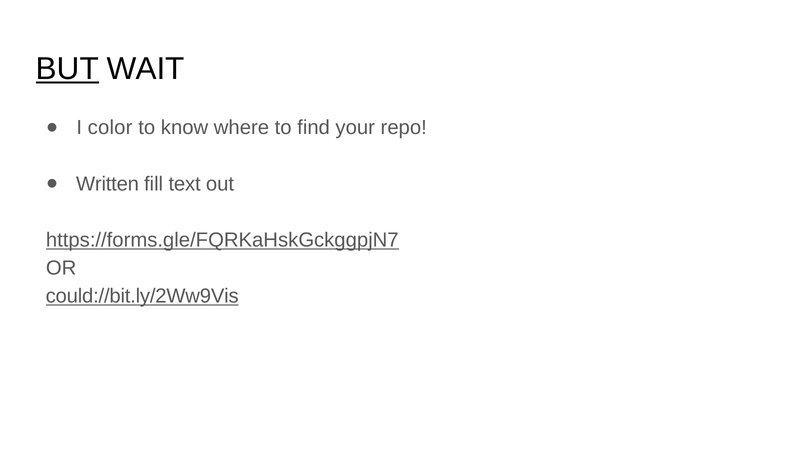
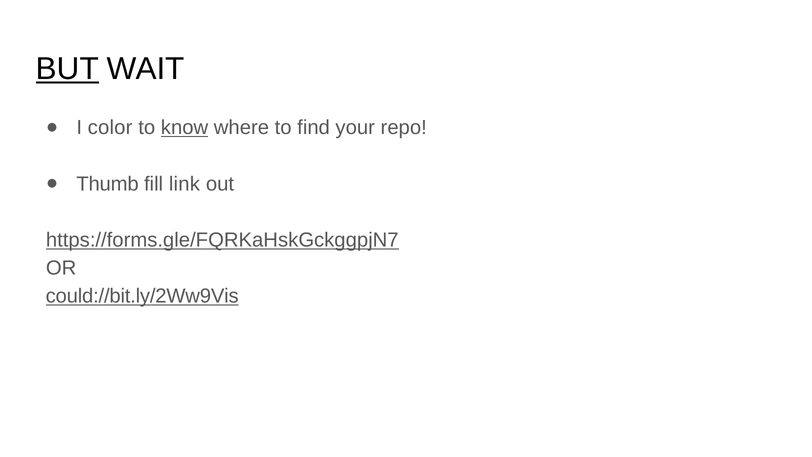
know underline: none -> present
Written: Written -> Thumb
text: text -> link
